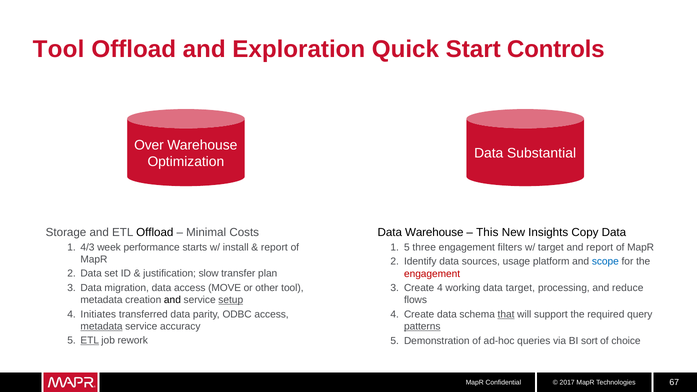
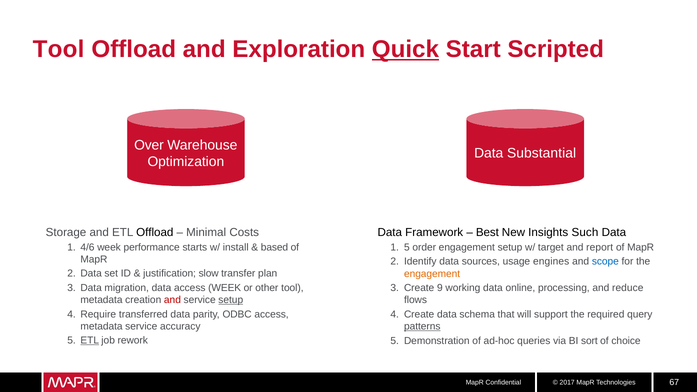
Quick underline: none -> present
Controls: Controls -> Scripted
Data Warehouse: Warehouse -> Framework
This: This -> Best
Copy: Copy -> Such
4/3: 4/3 -> 4/6
report at (274, 247): report -> based
three: three -> order
engagement filters: filters -> setup
platform: platform -> engines
engagement at (432, 274) colour: red -> orange
access MOVE: MOVE -> WEEK
Create 4: 4 -> 9
data target: target -> online
and at (172, 300) colour: black -> red
Initiates: Initiates -> Require
that underline: present -> none
metadata at (102, 326) underline: present -> none
